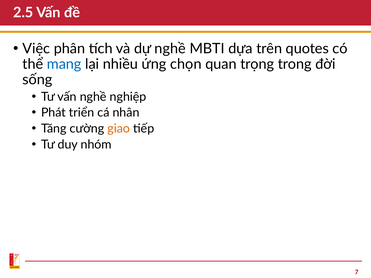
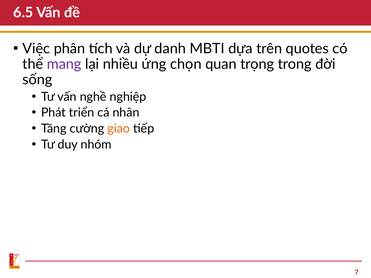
2.5: 2.5 -> 6.5
dự nghề: nghề -> danh
mang colour: blue -> purple
